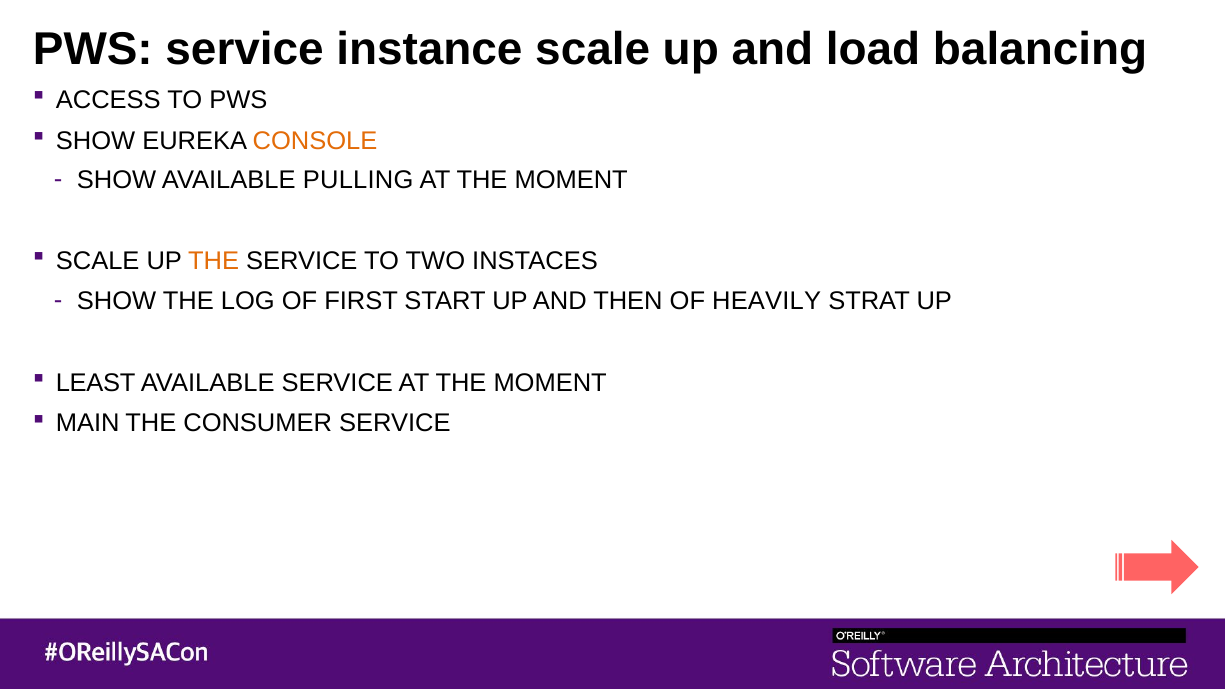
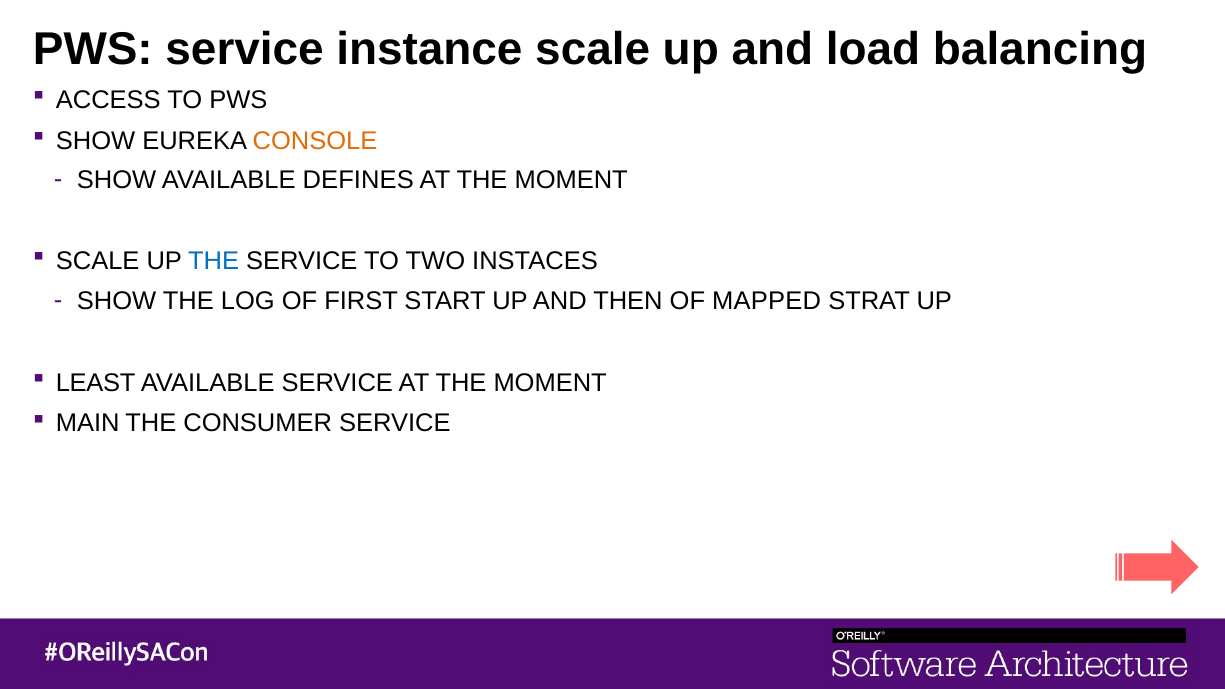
PULLING: PULLING -> DEFINES
THE at (214, 261) colour: orange -> blue
HEAVILY: HEAVILY -> MAPPED
